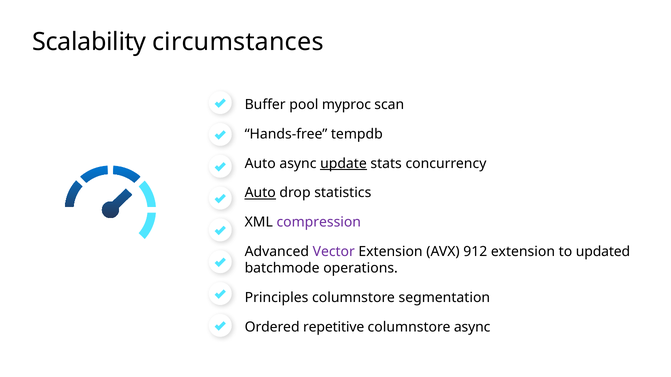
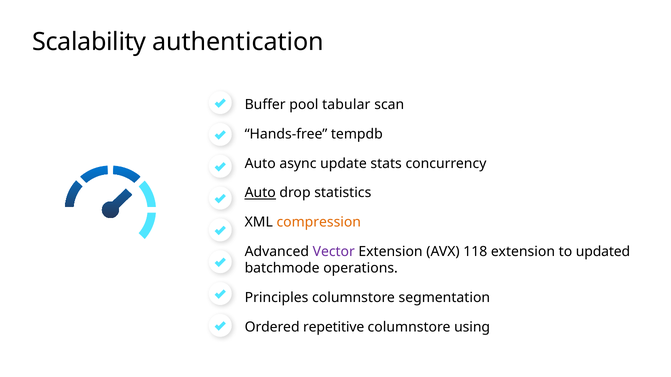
circumstances: circumstances -> authentication
myproc: myproc -> tabular
update underline: present -> none
compression colour: purple -> orange
912: 912 -> 118
columnstore async: async -> using
